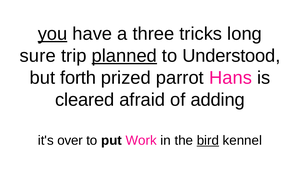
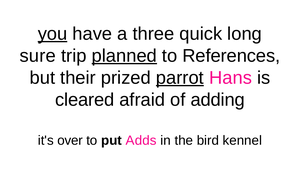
tricks: tricks -> quick
Understood: Understood -> References
forth: forth -> their
parrot underline: none -> present
Work: Work -> Adds
bird underline: present -> none
